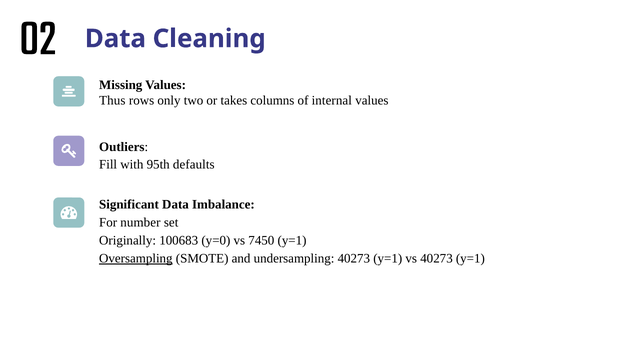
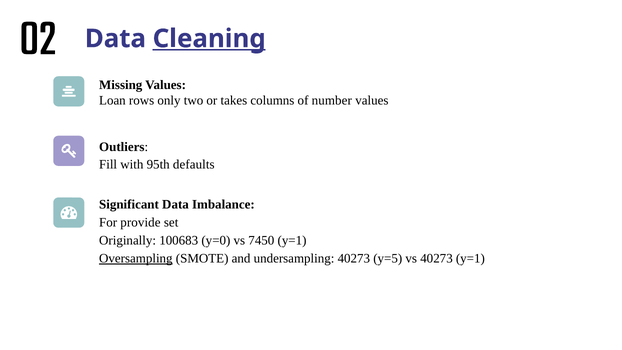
Cleaning underline: none -> present
Thus: Thus -> Loan
internal: internal -> number
number: number -> provide
undersampling 40273 y=1: y=1 -> y=5
